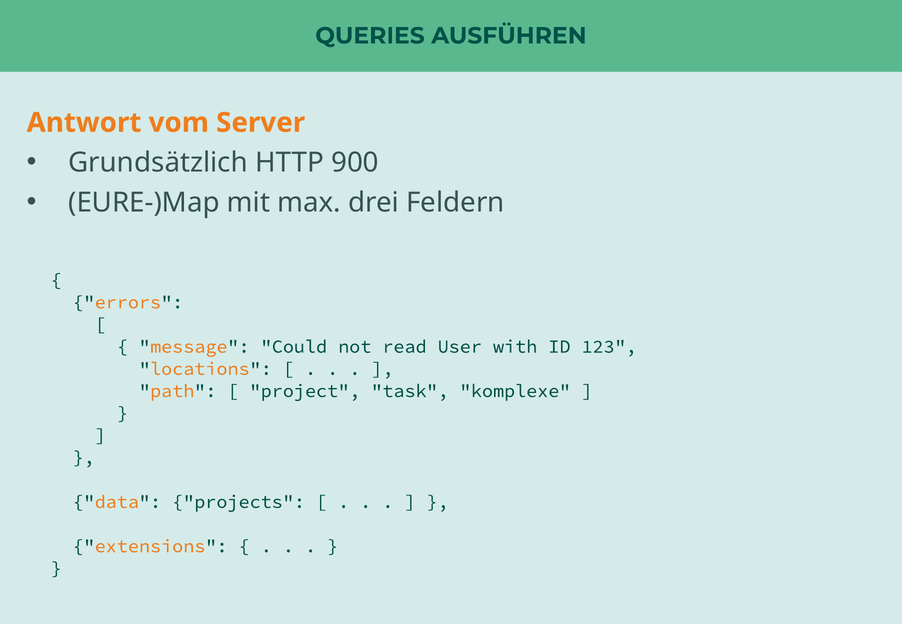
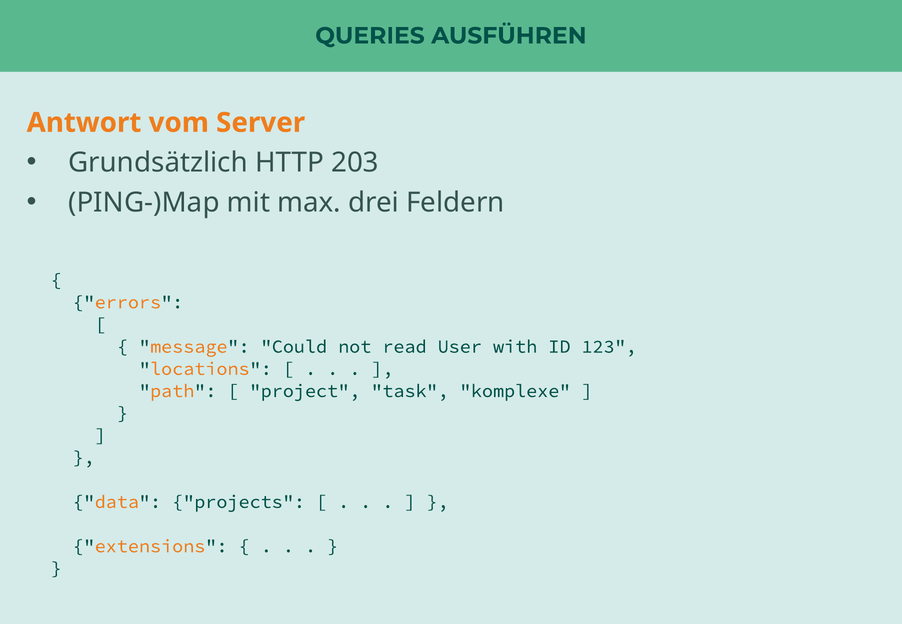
900: 900 -> 203
EURE-)Map: EURE-)Map -> PING-)Map
